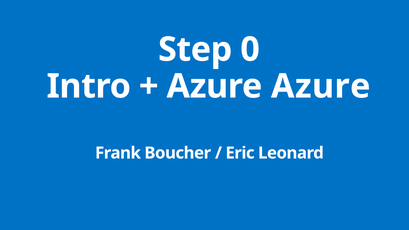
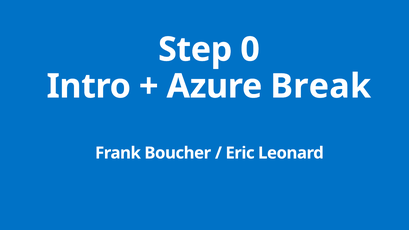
Azure Azure: Azure -> Break
